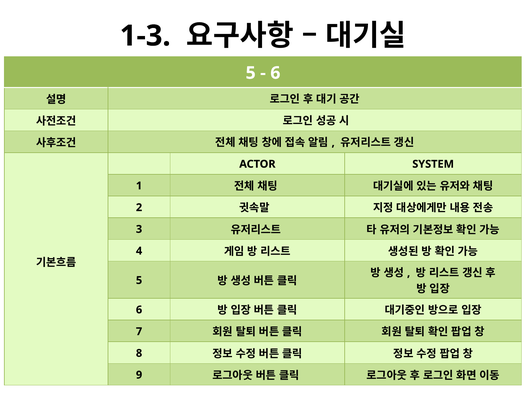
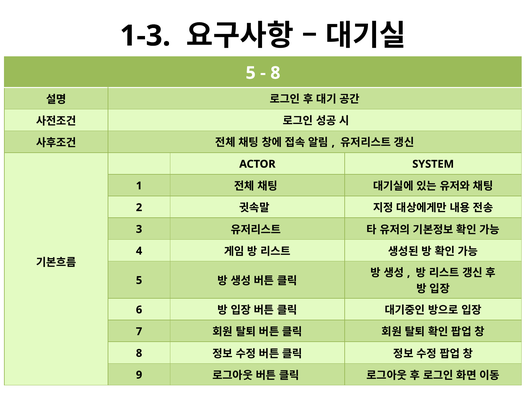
6 at (275, 73): 6 -> 8
